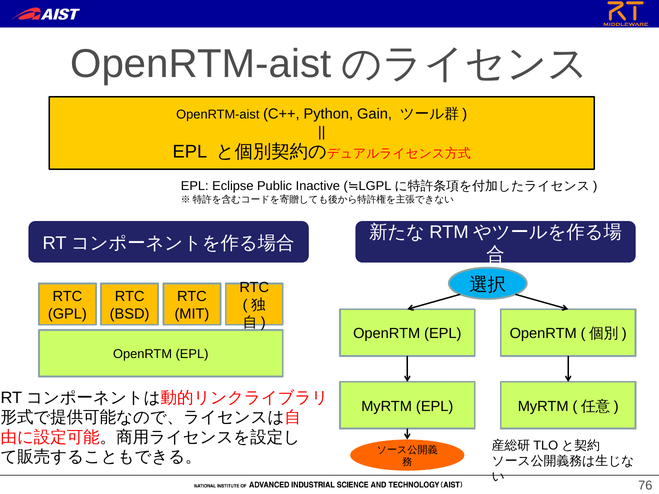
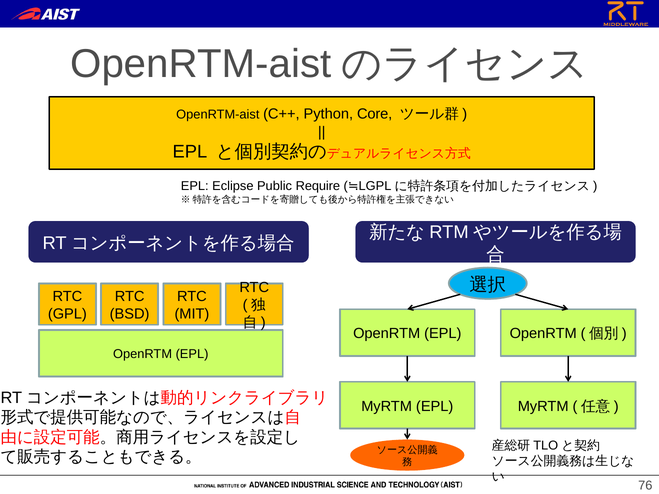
Gain: Gain -> Core
Inactive: Inactive -> Require
